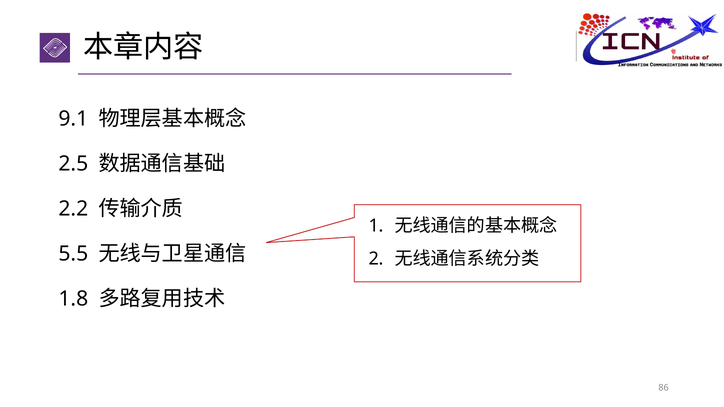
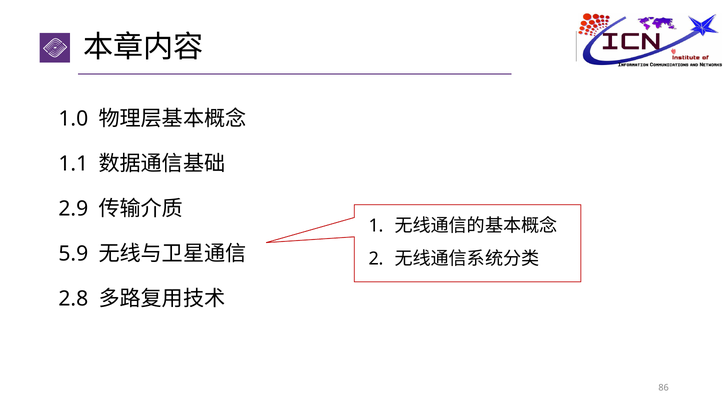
9.1: 9.1 -> 1.0
2.5: 2.5 -> 1.1
2.2: 2.2 -> 2.9
5.5: 5.5 -> 5.9
1.8: 1.8 -> 2.8
